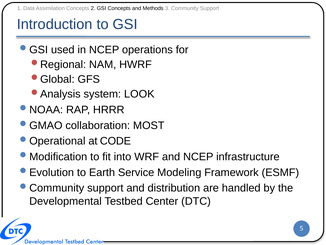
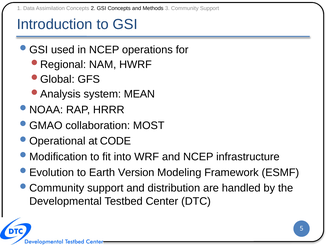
LOOK: LOOK -> MEAN
Service: Service -> Version
